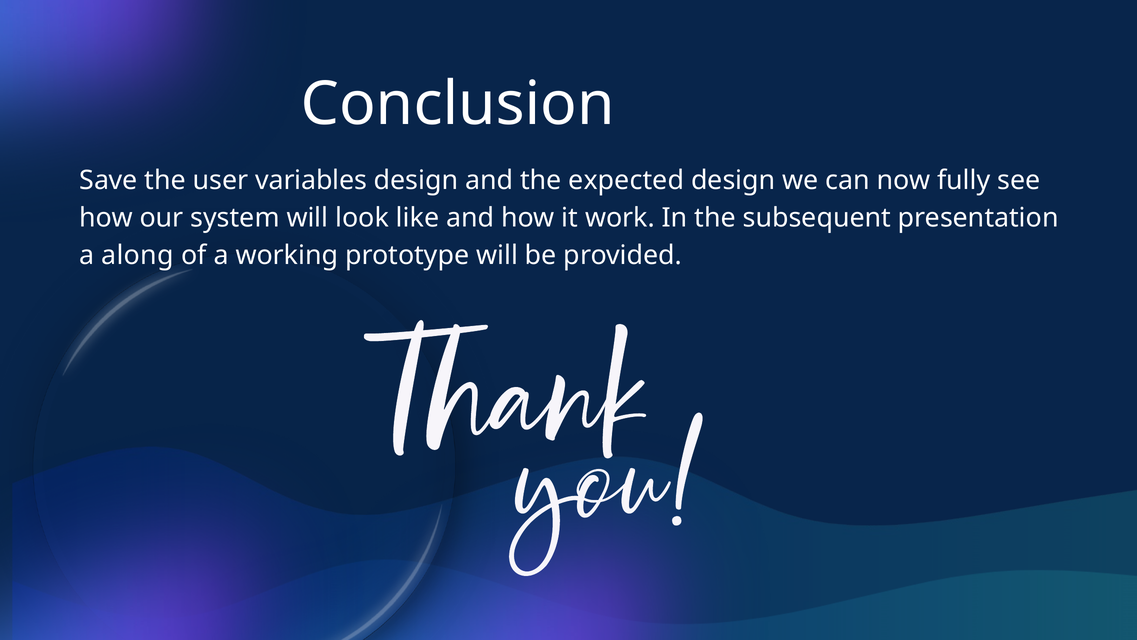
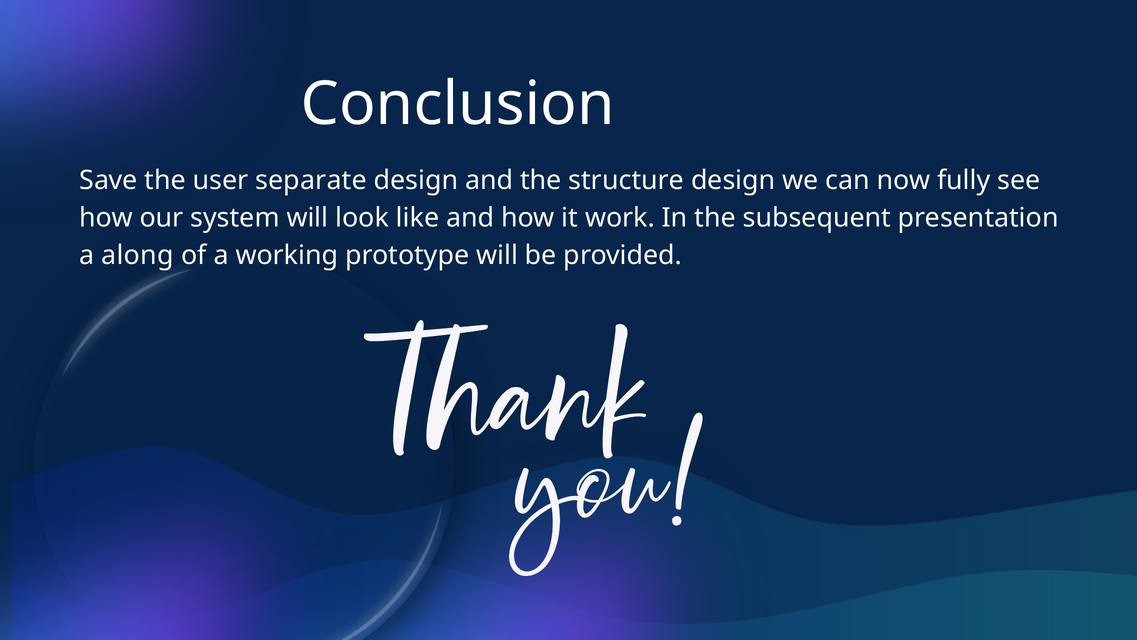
variables: variables -> separate
expected: expected -> structure
